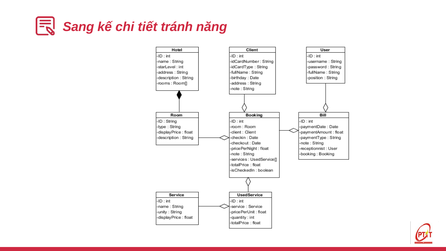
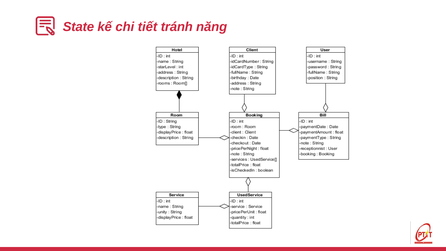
Sang: Sang -> State
